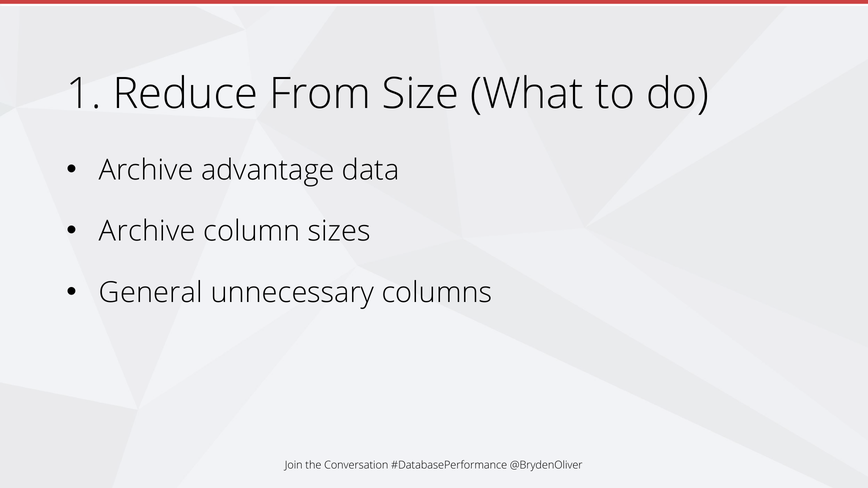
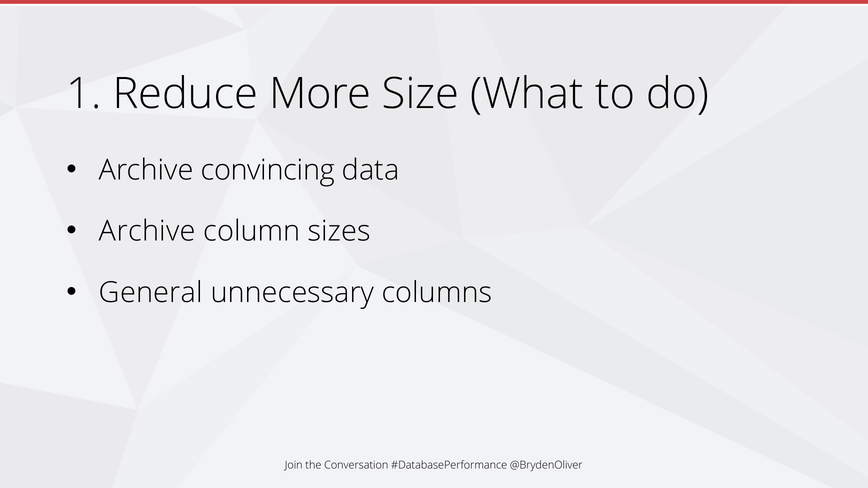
From: From -> More
advantage: advantage -> convincing
